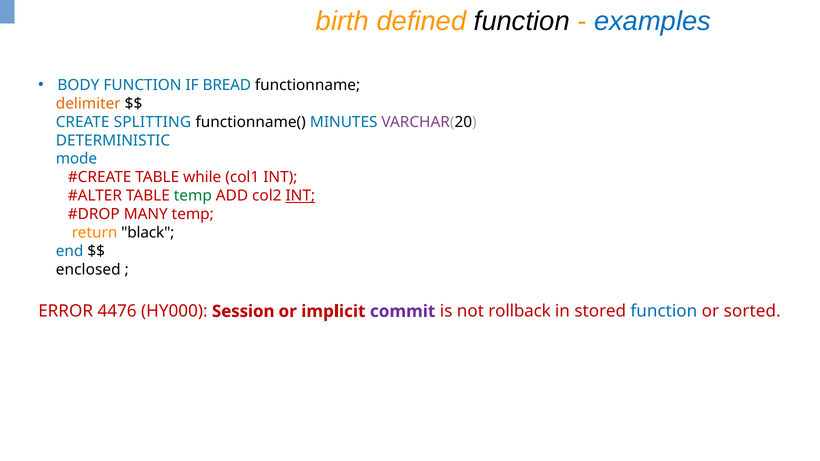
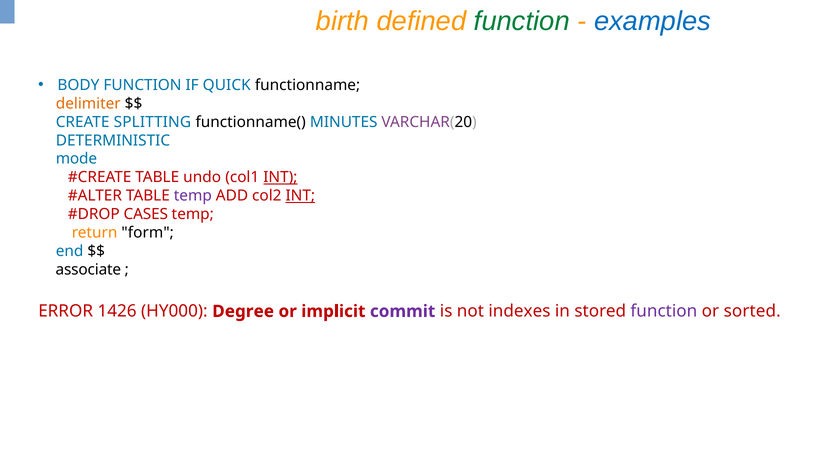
function at (522, 21) colour: black -> green
BREAD: BREAD -> QUICK
while: while -> undo
INT at (280, 177) underline: none -> present
temp at (193, 196) colour: green -> purple
MANY: MANY -> CASES
black: black -> form
enclosed: enclosed -> associate
4476: 4476 -> 1426
Session: Session -> Degree
rollback: rollback -> indexes
function at (664, 311) colour: blue -> purple
